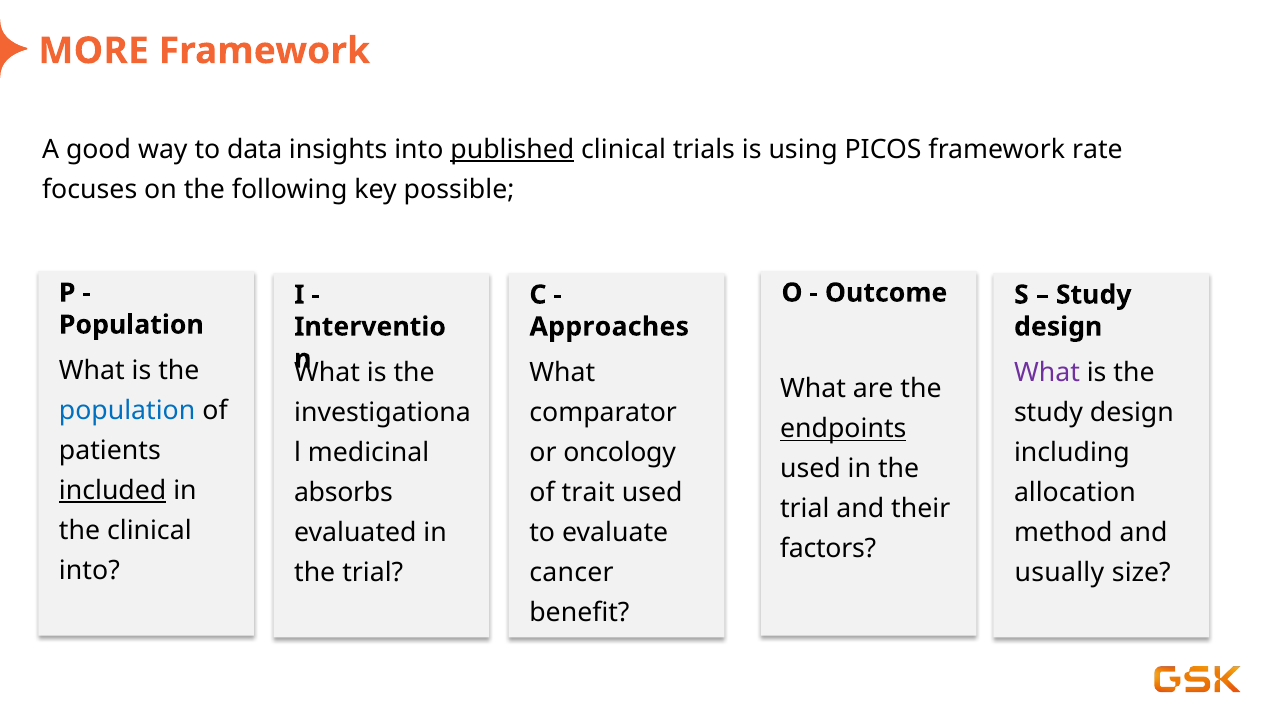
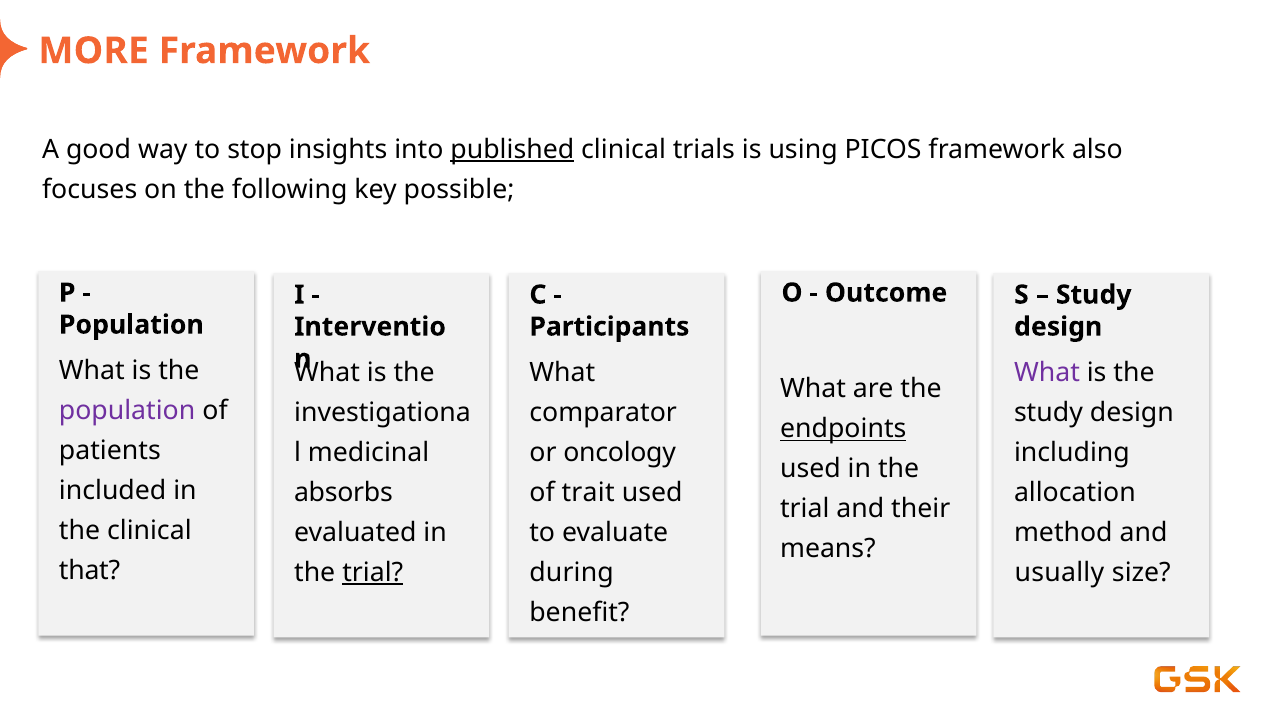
data: data -> stop
rate: rate -> also
Approaches: Approaches -> Participants
population at (127, 411) colour: blue -> purple
included underline: present -> none
factors: factors -> means
into at (89, 571): into -> that
trial at (373, 573) underline: none -> present
cancer: cancer -> during
